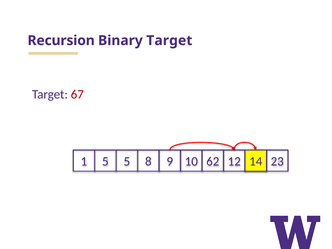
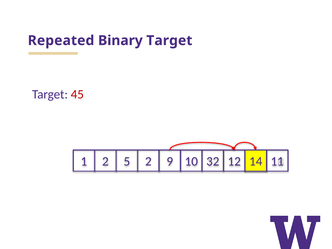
Recursion: Recursion -> Repeated
67: 67 -> 45
1 5: 5 -> 2
5 8: 8 -> 2
62: 62 -> 32
23: 23 -> 11
